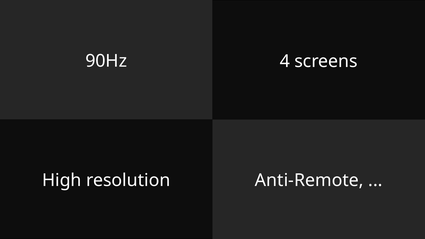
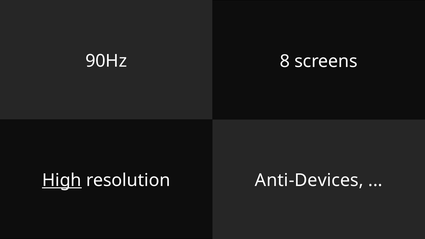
4: 4 -> 8
High underline: none -> present
Anti-Remote: Anti-Remote -> Anti-Devices
